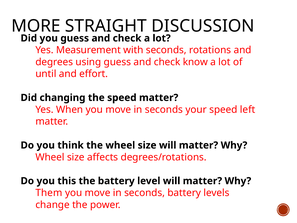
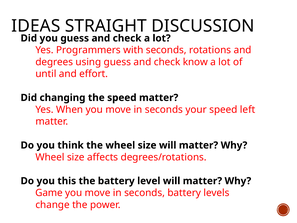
MORE: MORE -> IDEAS
Measurement: Measurement -> Programmers
Them: Them -> Game
